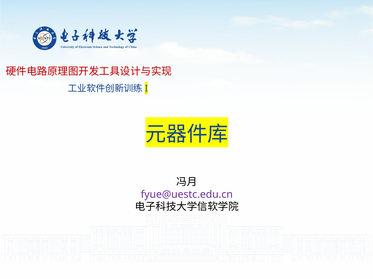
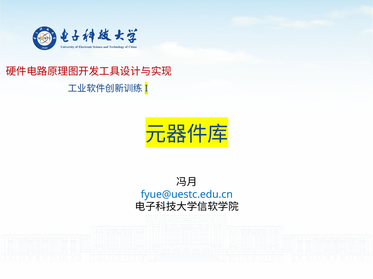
fyue@uestc.edu.cn colour: purple -> blue
